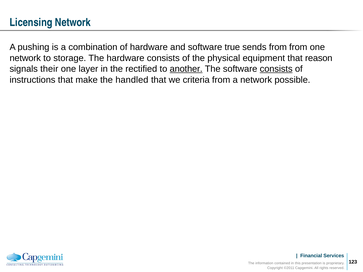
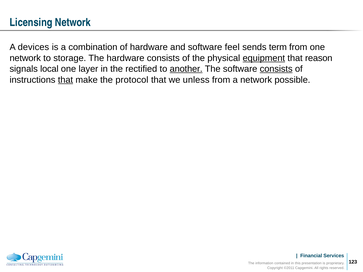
pushing: pushing -> devices
true: true -> feel
sends from: from -> term
equipment underline: none -> present
their: their -> local
that at (65, 80) underline: none -> present
handled: handled -> protocol
criteria: criteria -> unless
